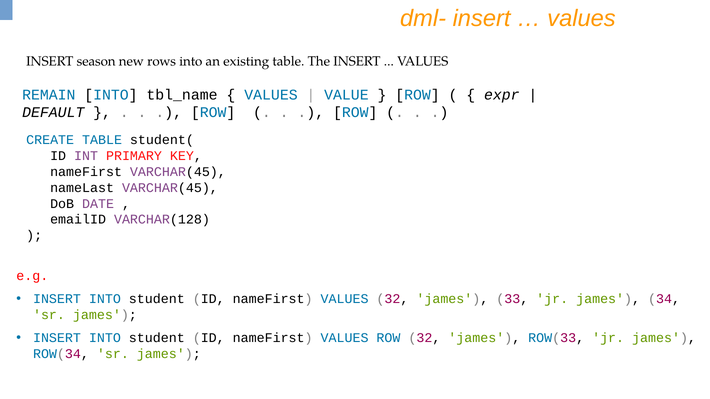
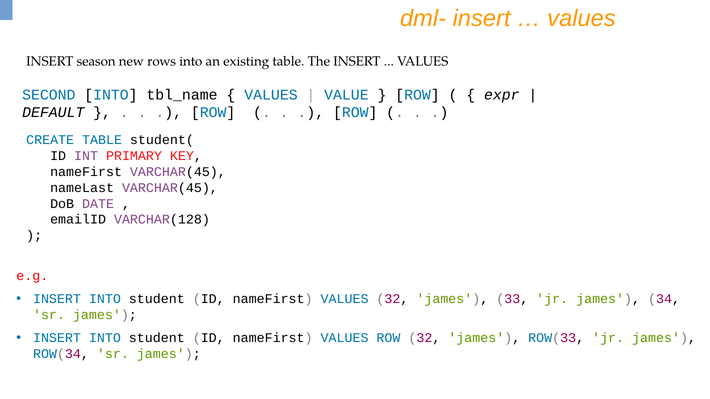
REMAIN: REMAIN -> SECOND
